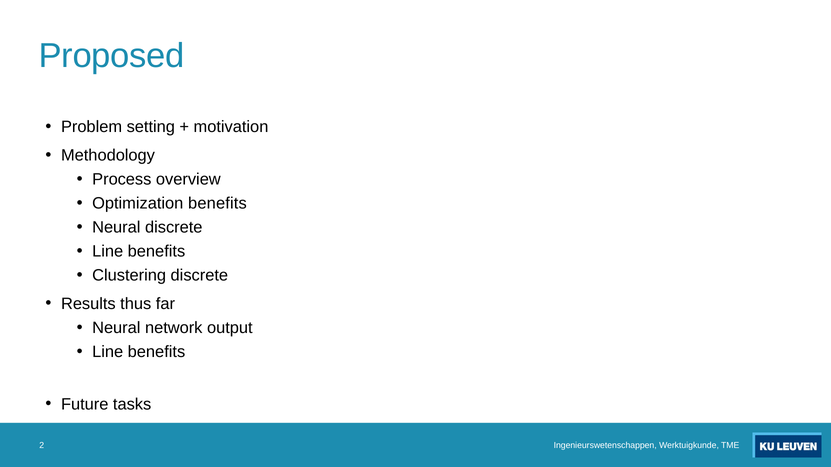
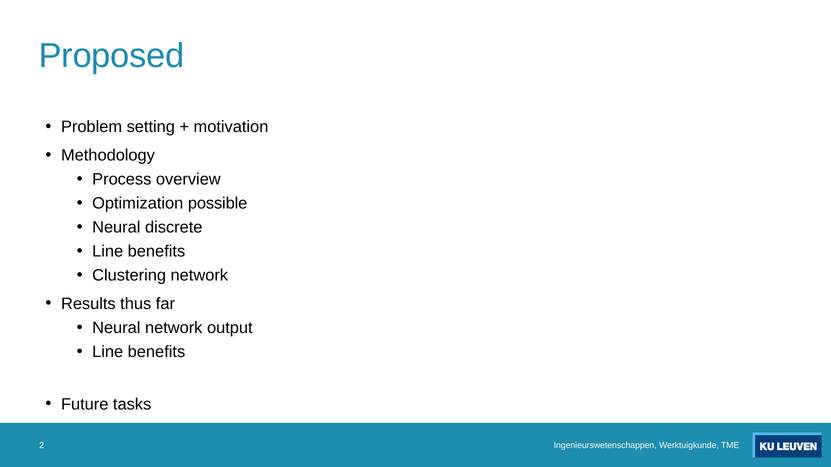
Optimization benefits: benefits -> possible
Clustering discrete: discrete -> network
